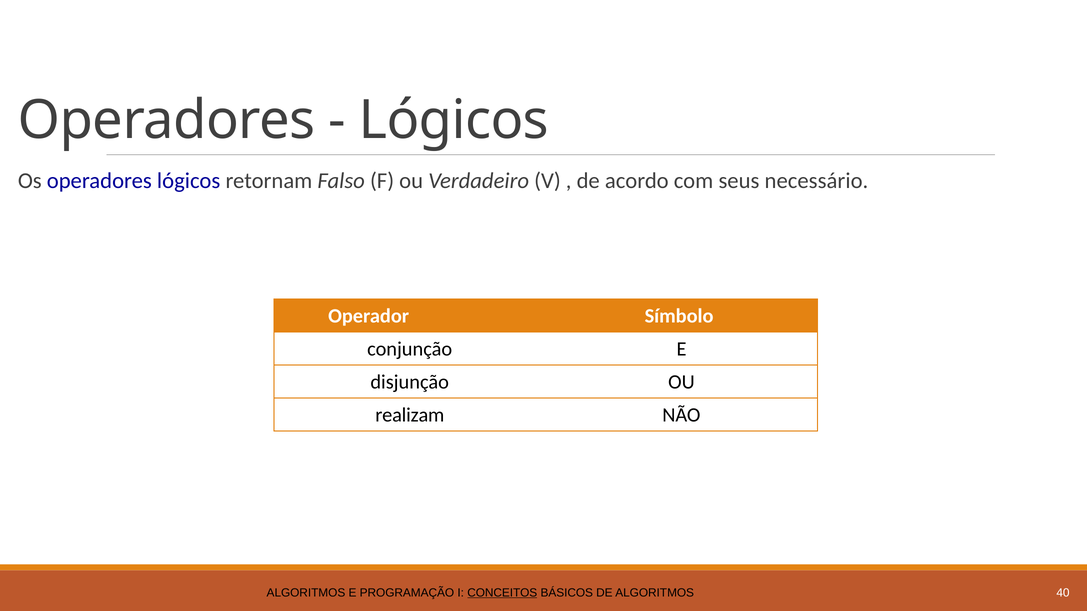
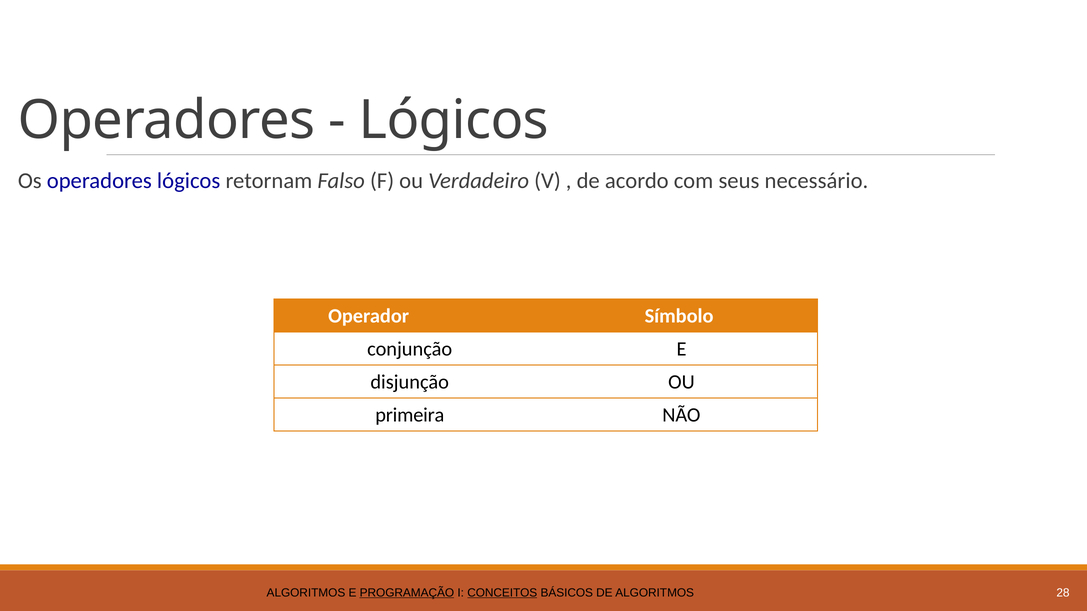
realizam: realizam -> primeira
PROGRAMAÇÃO underline: none -> present
40: 40 -> 28
